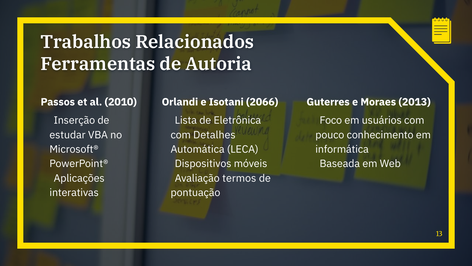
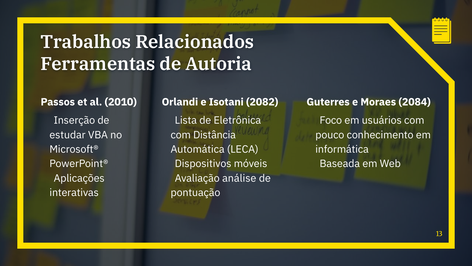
2066: 2066 -> 2082
2013: 2013 -> 2084
Detalhes: Detalhes -> Distância
termos: termos -> análise
